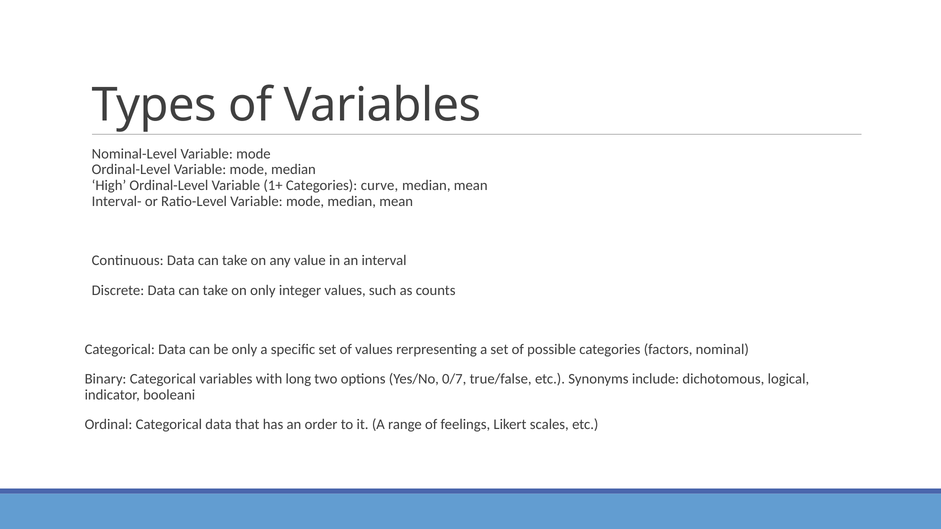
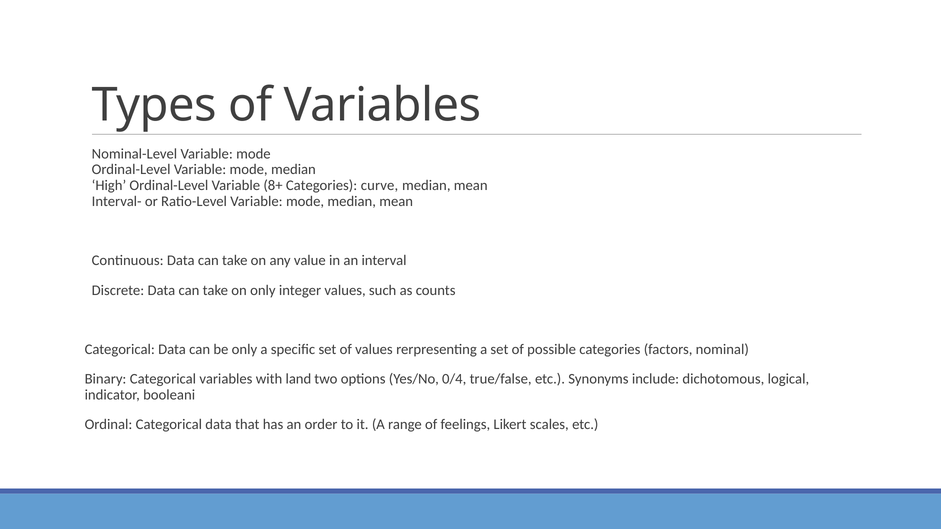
1+: 1+ -> 8+
long: long -> land
0/7: 0/7 -> 0/4
